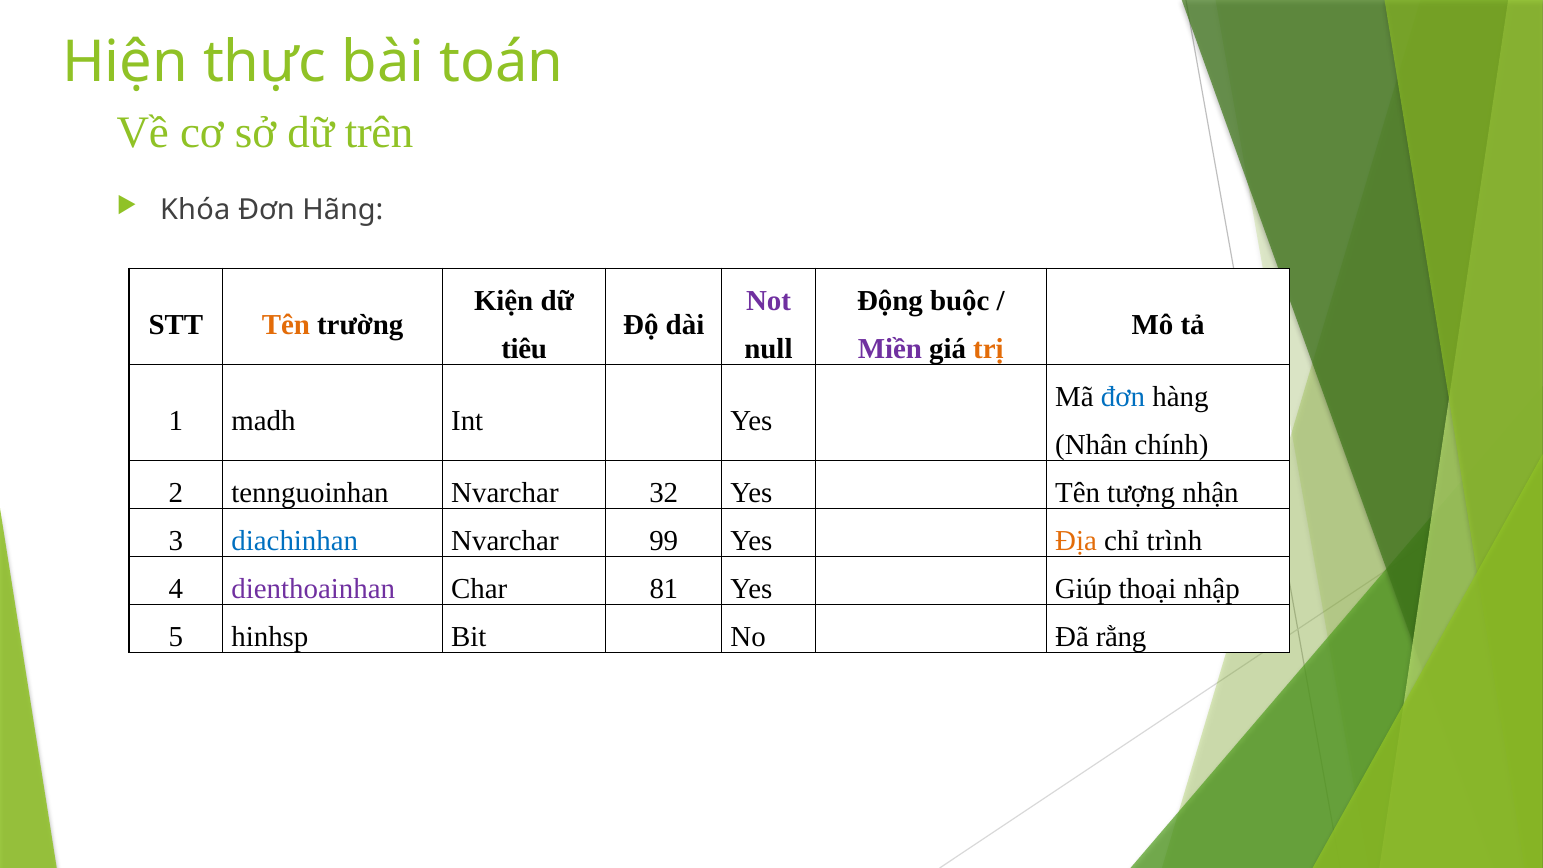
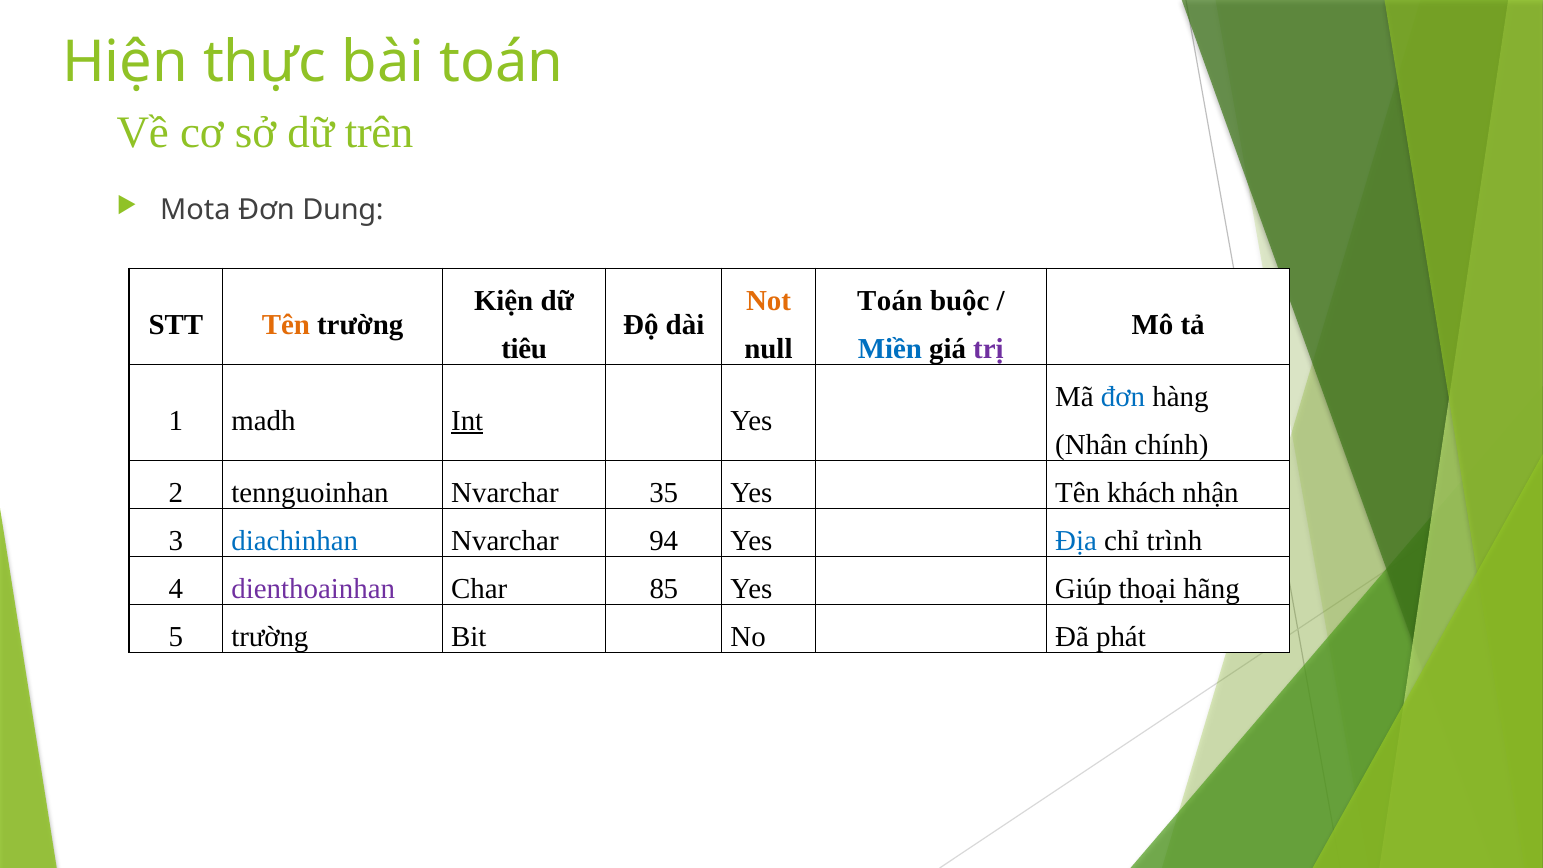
Khóa: Khóa -> Mota
Hãng: Hãng -> Dung
Not colour: purple -> orange
Động at (890, 301): Động -> Toán
Miền colour: purple -> blue
trị colour: orange -> purple
Int underline: none -> present
32: 32 -> 35
tượng: tượng -> khách
99: 99 -> 94
Địa colour: orange -> blue
81: 81 -> 85
nhập: nhập -> hãng
5 hinhsp: hinhsp -> trường
rằng: rằng -> phát
